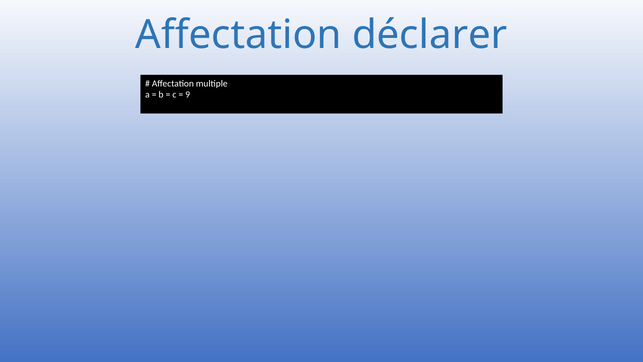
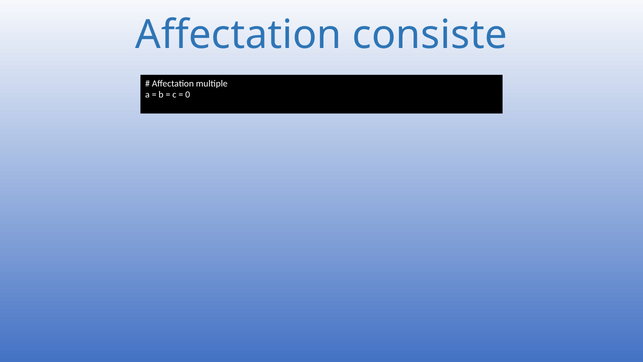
déclarer: déclarer -> consiste
9: 9 -> 0
